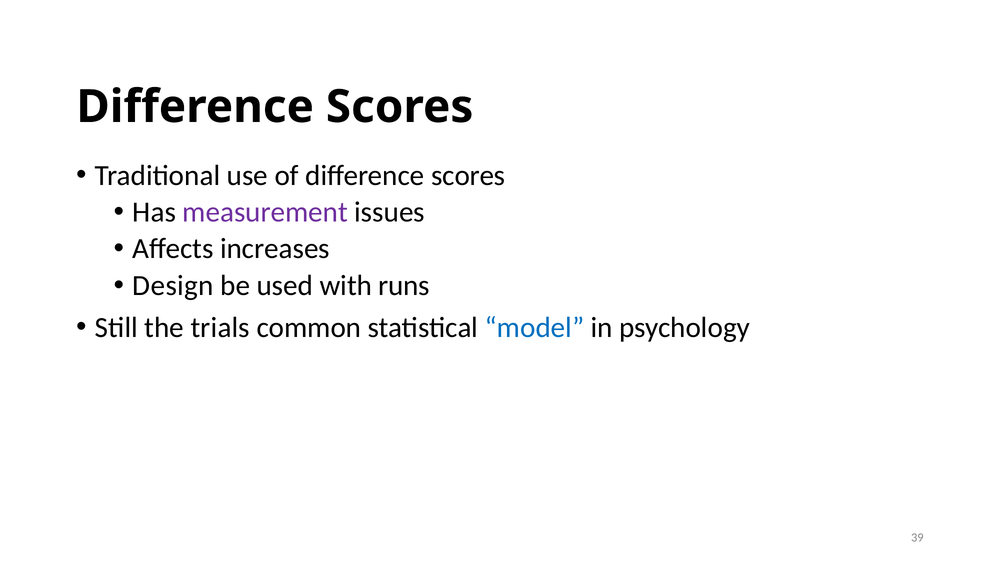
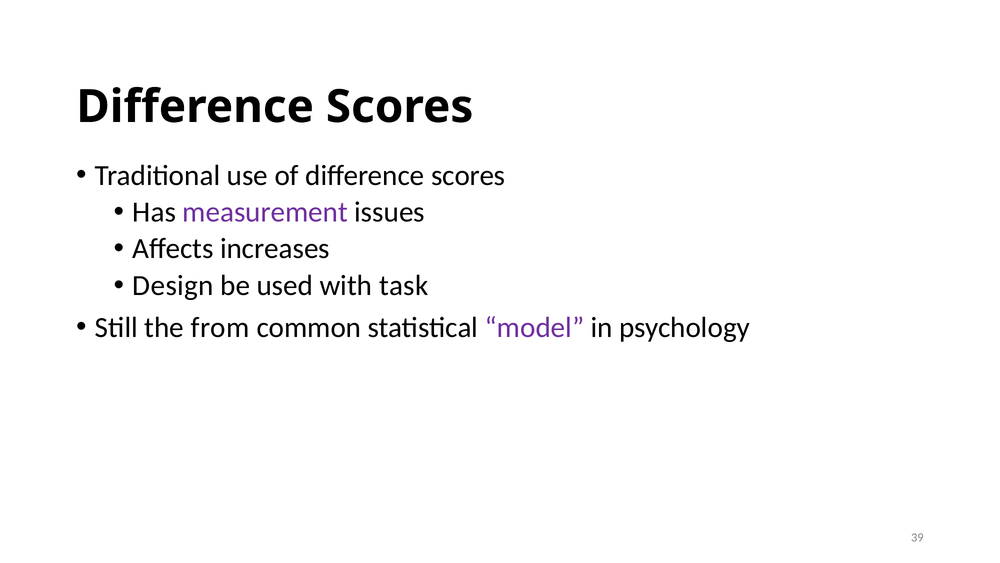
runs: runs -> task
trials: trials -> from
model colour: blue -> purple
